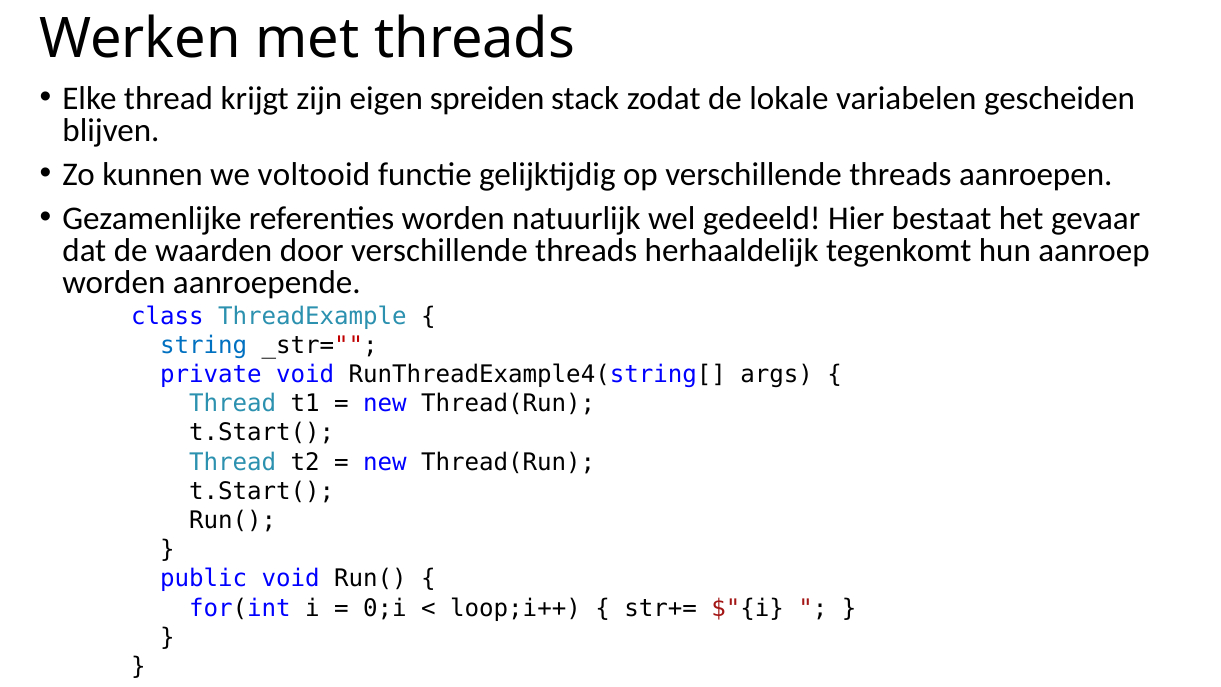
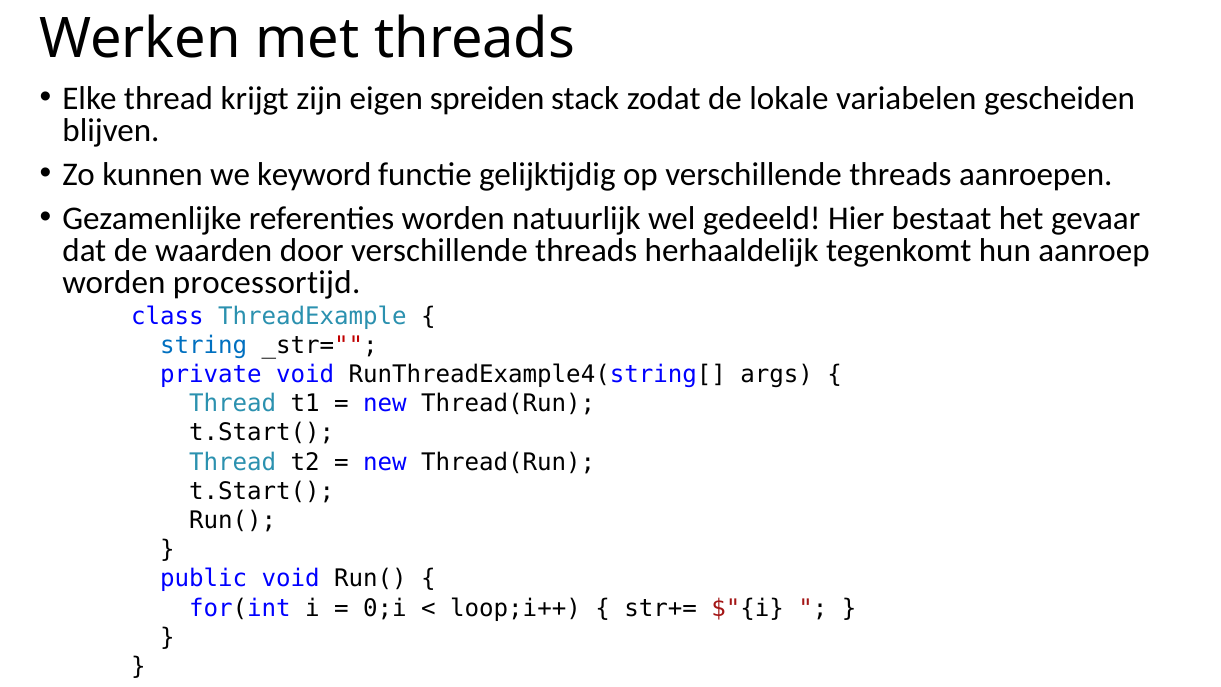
voltooid: voltooid -> keyword
aanroepende: aanroepende -> processortijd
